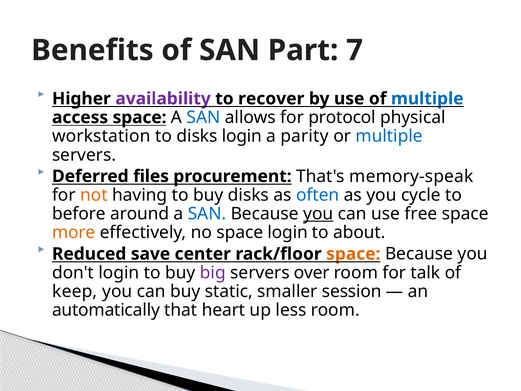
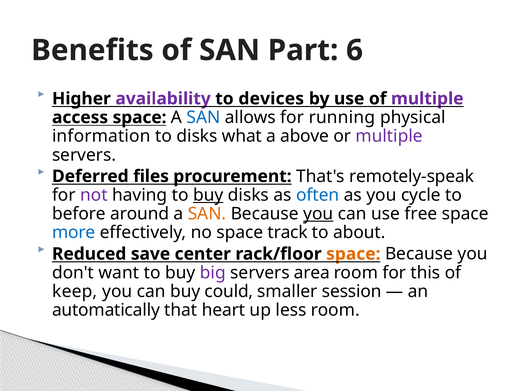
7: 7 -> 6
recover: recover -> devices
multiple at (427, 99) colour: blue -> purple
protocol: protocol -> running
workstation: workstation -> information
disks login: login -> what
parity: parity -> above
multiple at (389, 136) colour: blue -> purple
memory-speak: memory-speak -> remotely-speak
not colour: orange -> purple
buy at (208, 195) underline: none -> present
SAN at (207, 214) colour: blue -> orange
more colour: orange -> blue
space login: login -> track
don't login: login -> want
over: over -> area
talk: talk -> this
static: static -> could
